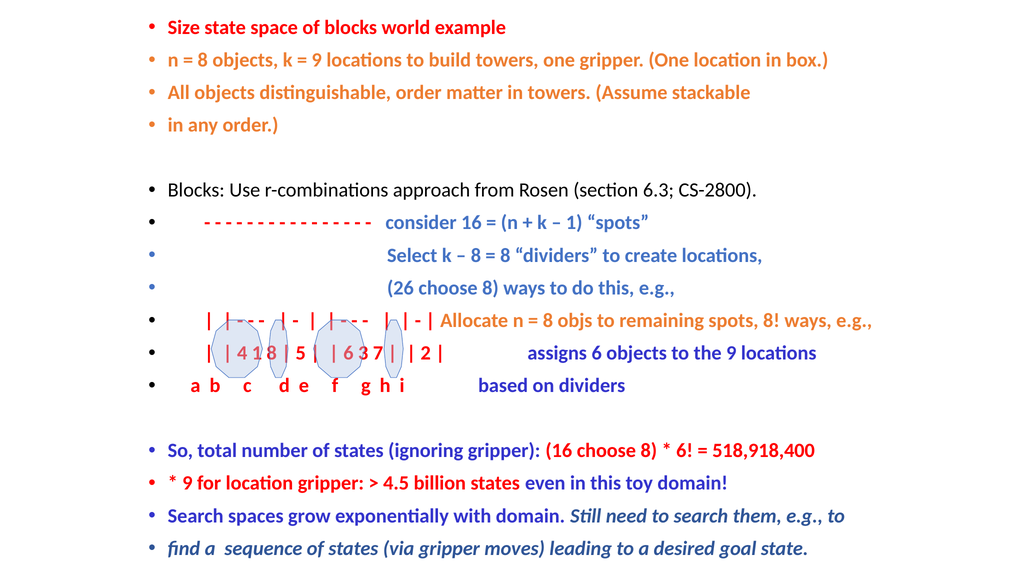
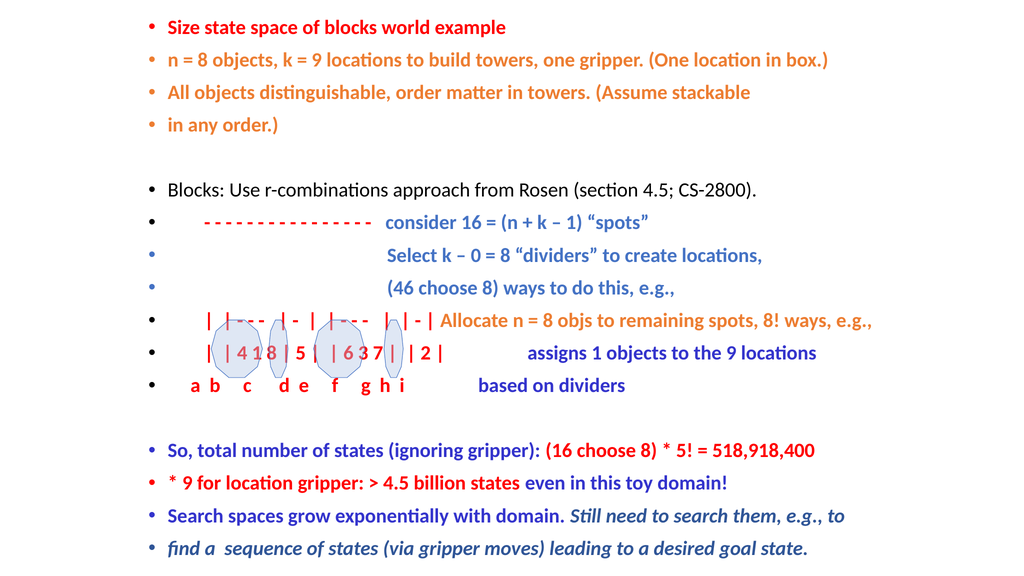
section 6.3: 6.3 -> 4.5
8 at (476, 255): 8 -> 0
26: 26 -> 46
assigns 6: 6 -> 1
6 at (685, 451): 6 -> 5
